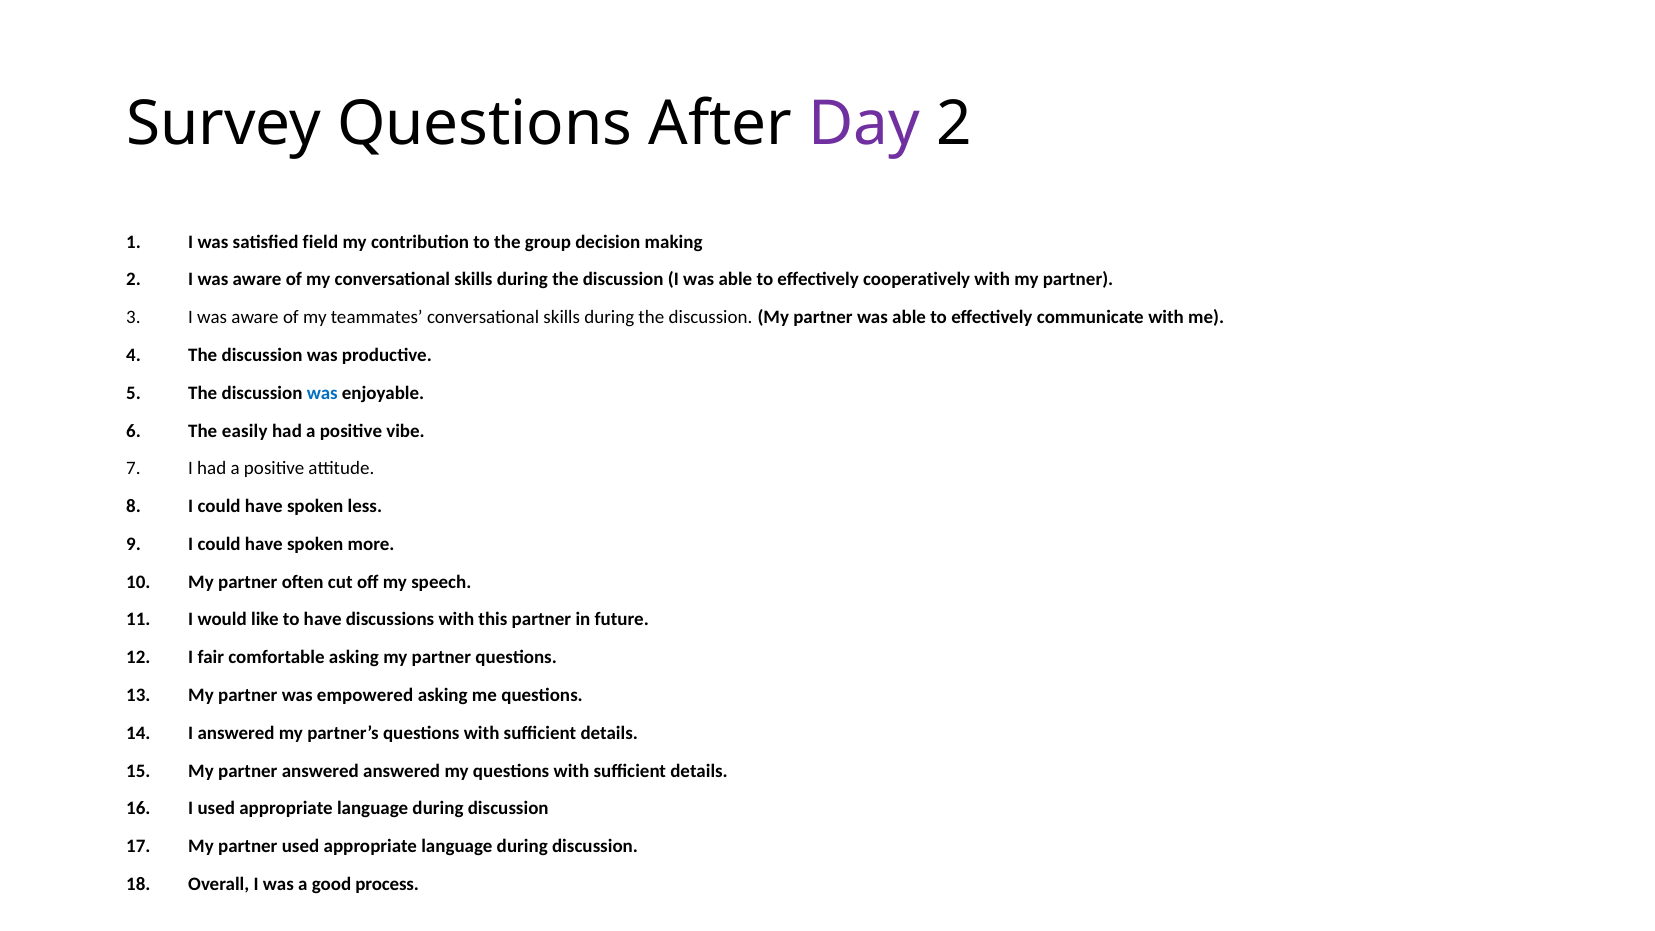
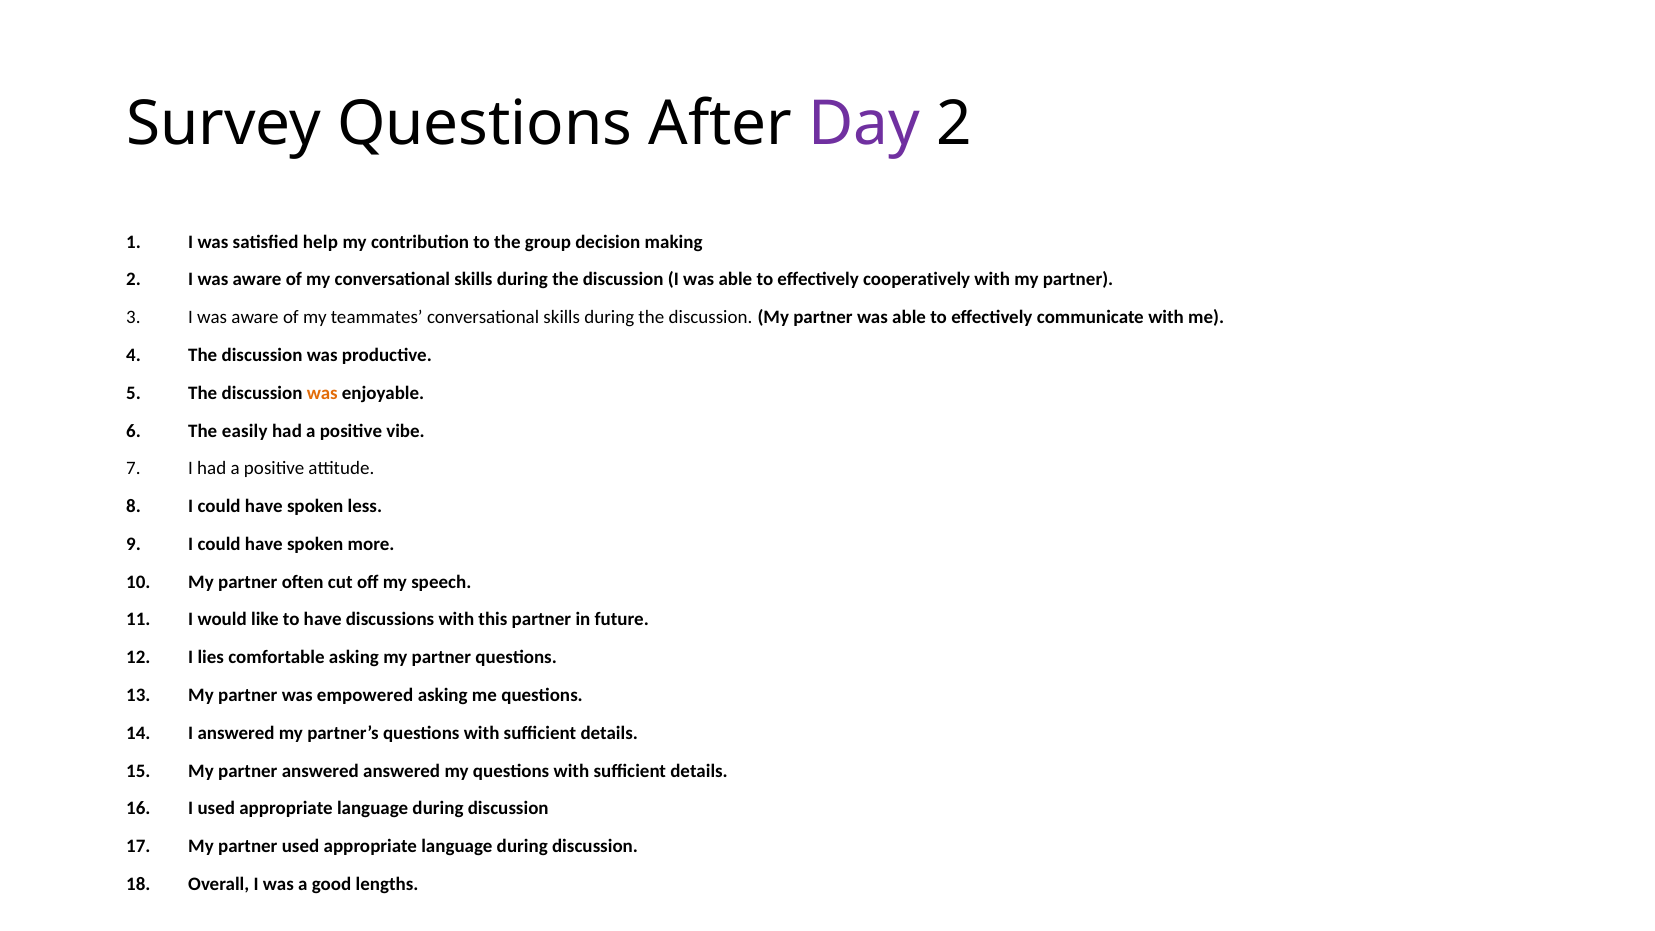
field: field -> help
was at (322, 393) colour: blue -> orange
fair: fair -> lies
process: process -> lengths
